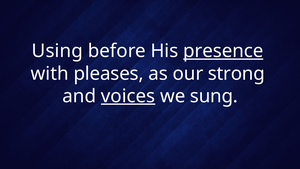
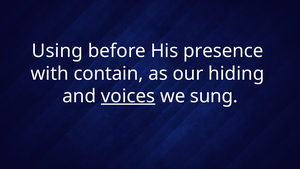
presence underline: present -> none
pleases: pleases -> contain
strong: strong -> hiding
